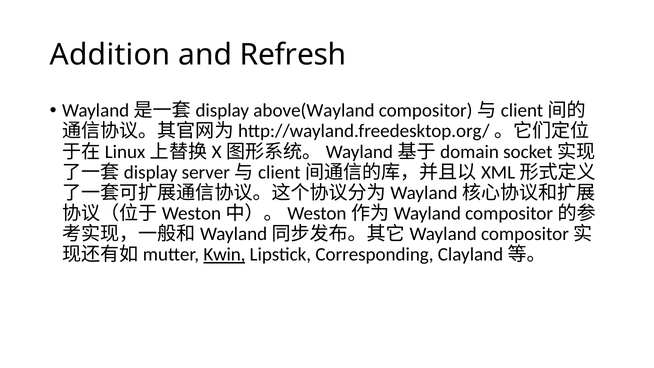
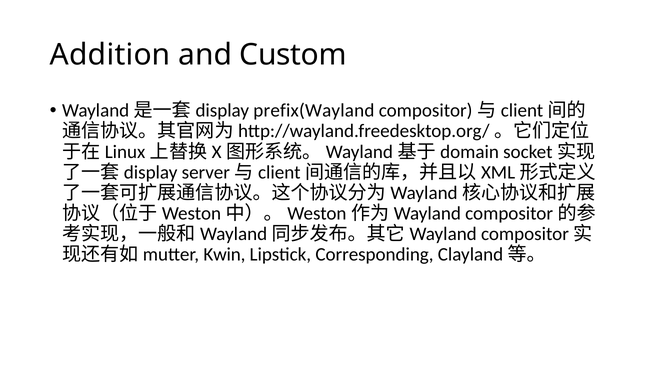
Refresh: Refresh -> Custom
above(Wayland: above(Wayland -> prefix(Wayland
Kwin underline: present -> none
